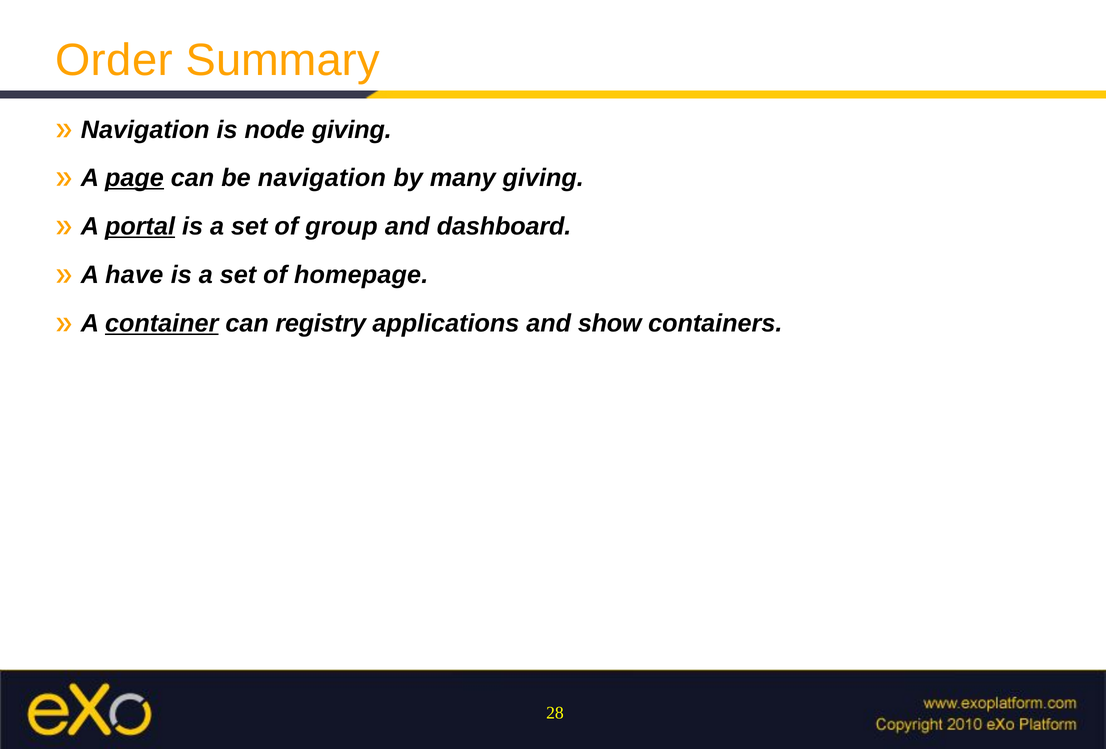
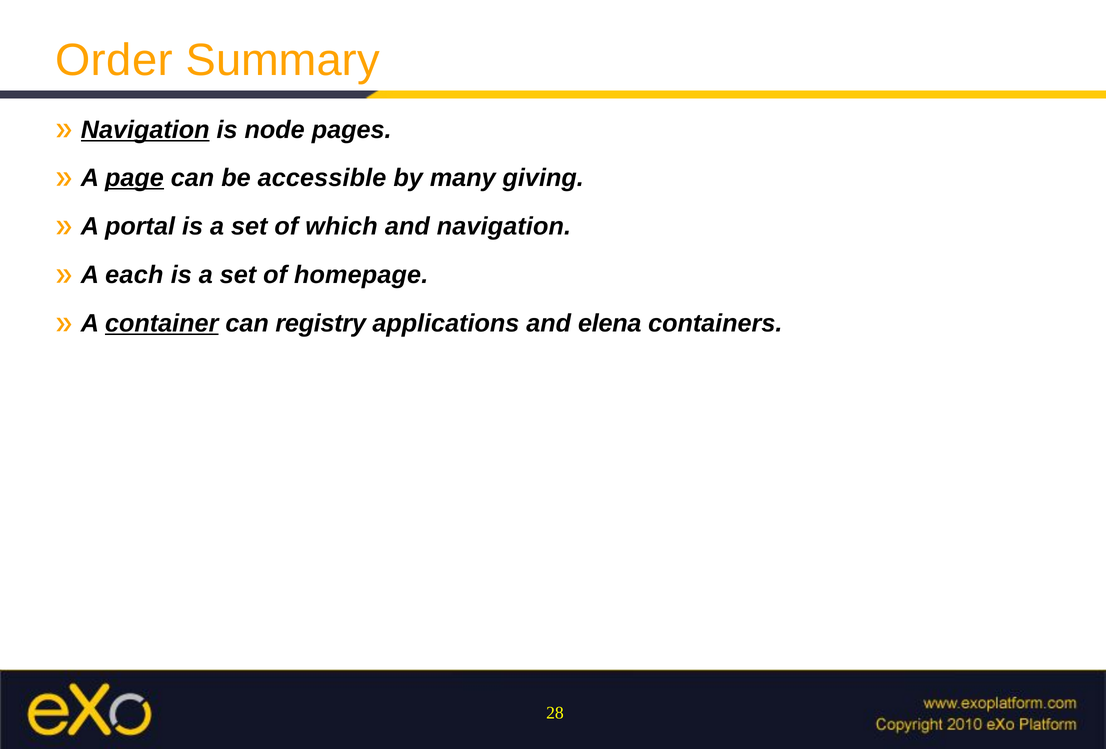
Navigation at (145, 130) underline: none -> present
node giving: giving -> pages
be navigation: navigation -> accessible
portal underline: present -> none
group: group -> which
and dashboard: dashboard -> navigation
have: have -> each
show: show -> elena
